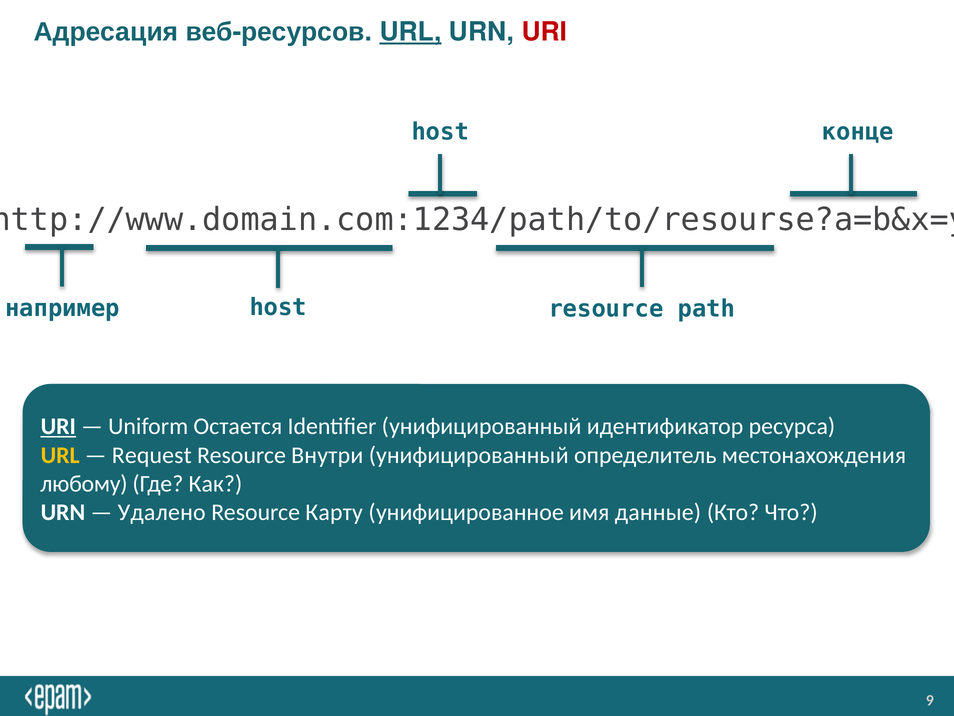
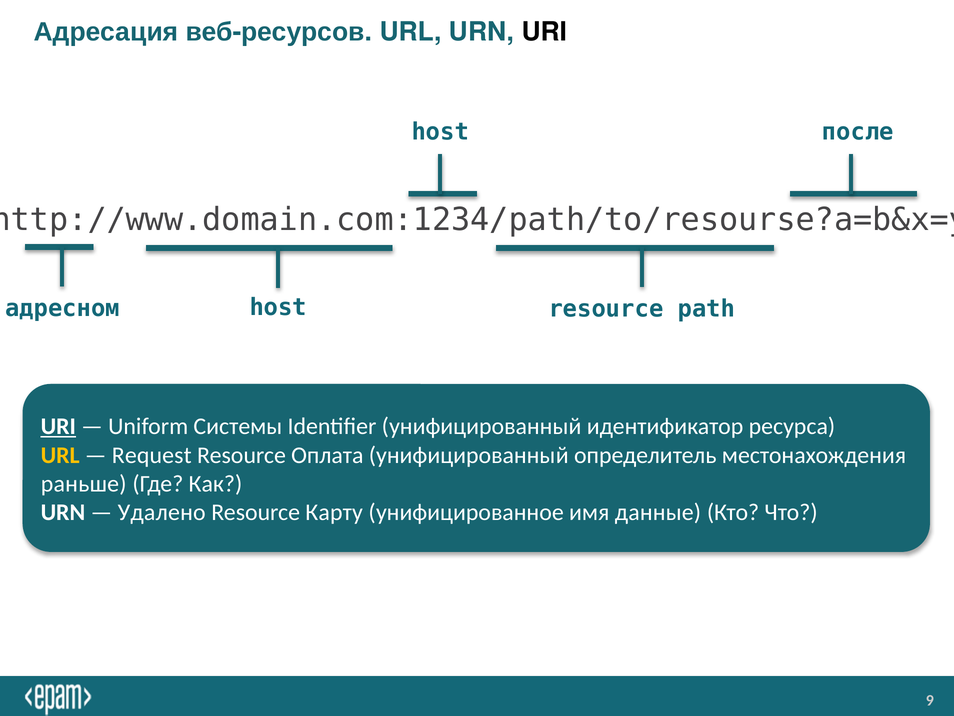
URL at (411, 32) underline: present -> none
URI at (545, 32) colour: red -> black
конце: конце -> после
например: например -> адресном
Остается: Остается -> Системы
Внутри: Внутри -> Оплата
любому: любому -> раньше
